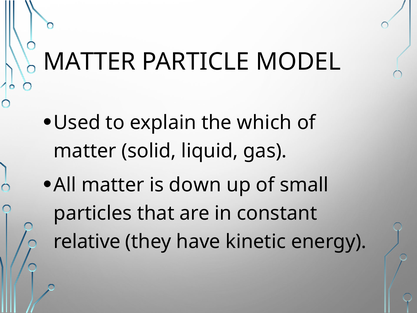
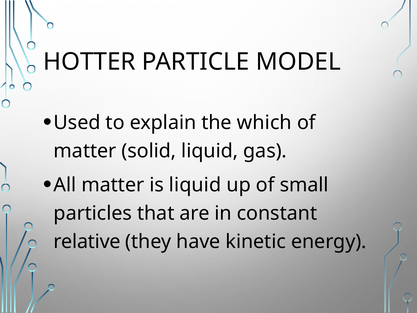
MATTER at (89, 62): MATTER -> HOTTER
is down: down -> liquid
